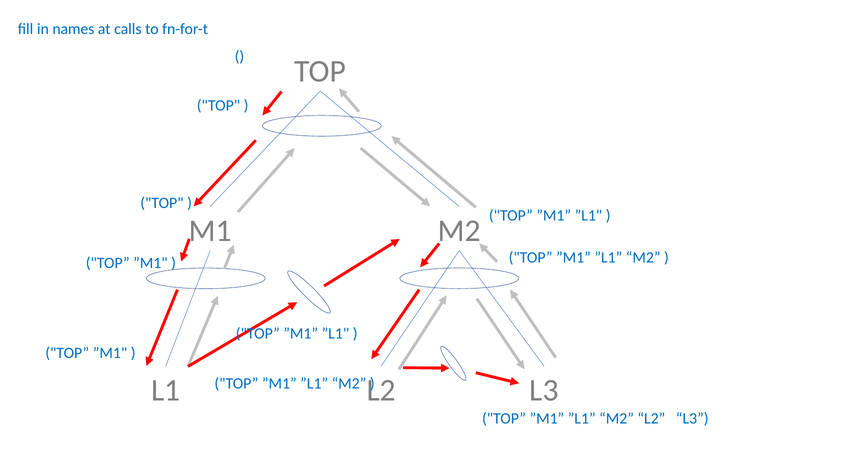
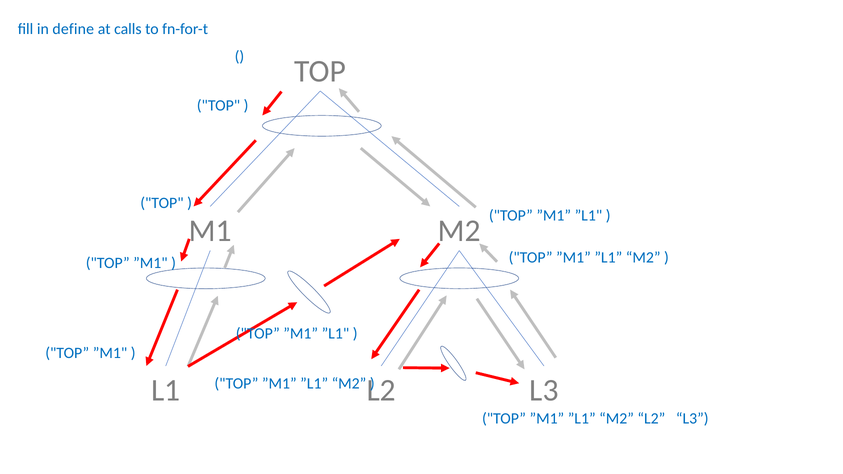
names: names -> define
